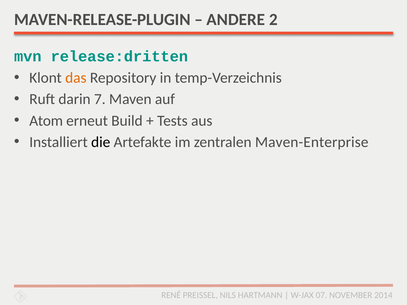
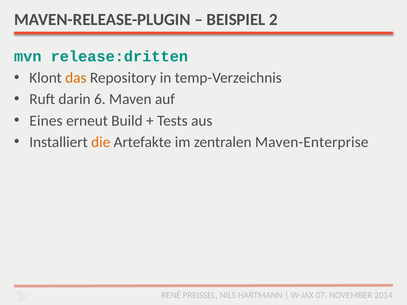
ANDERE: ANDERE -> BEISPIEL
7: 7 -> 6
Atom: Atom -> Eines
die colour: black -> orange
